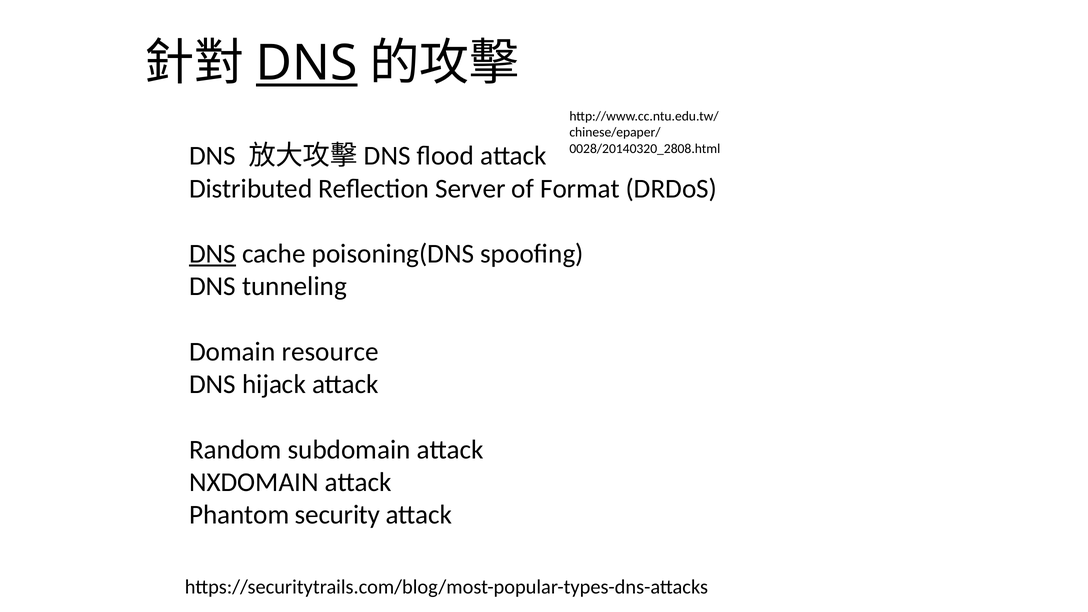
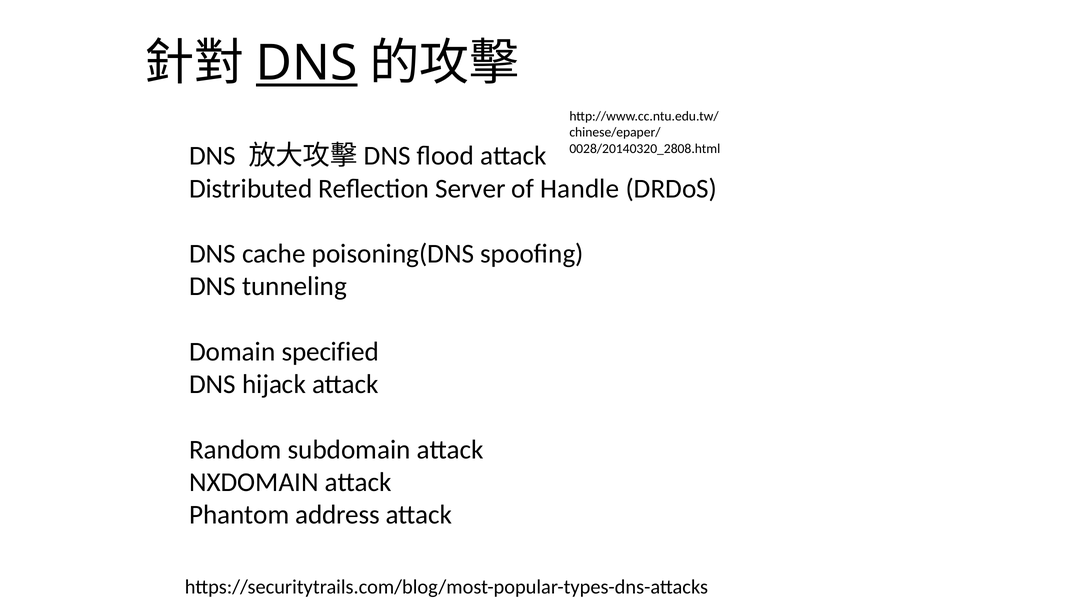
Format: Format -> Handle
DNS at (213, 254) underline: present -> none
resource: resource -> specified
security: security -> address
